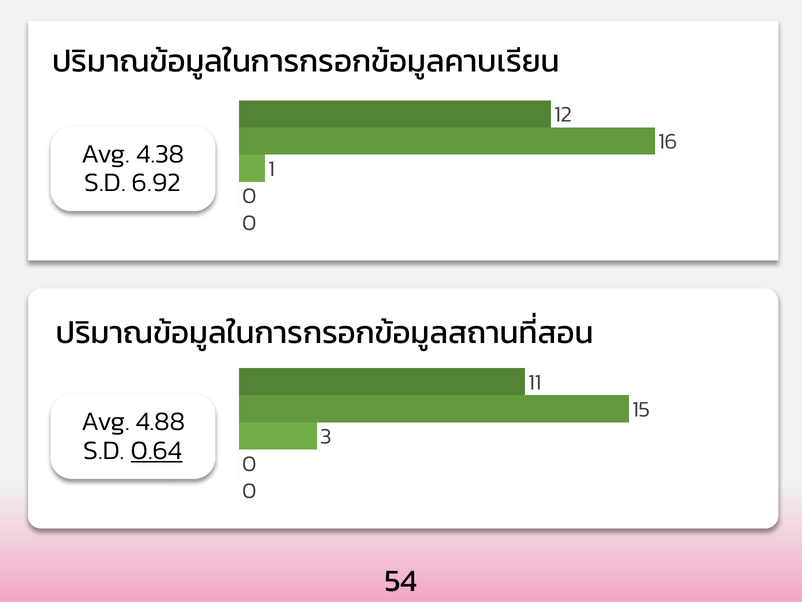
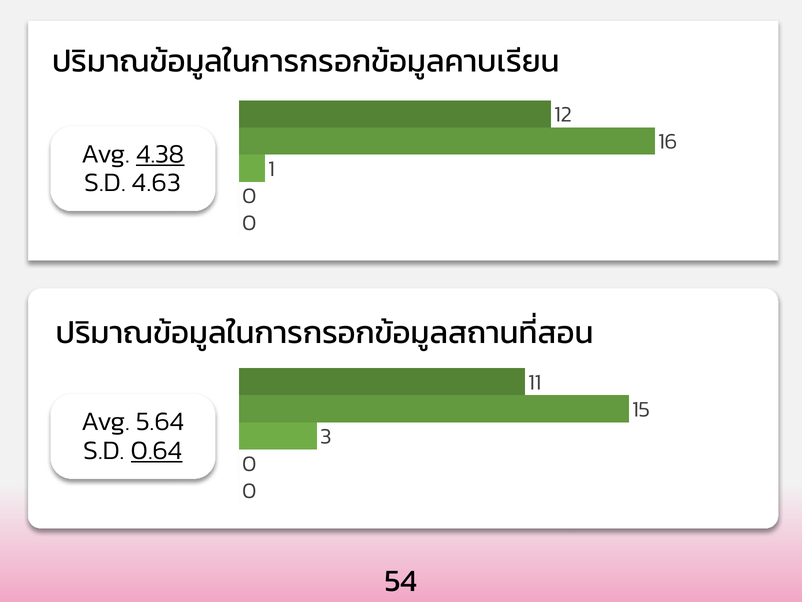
4.38 underline: none -> present
6.92: 6.92 -> 4.63
4.88: 4.88 -> 5.64
